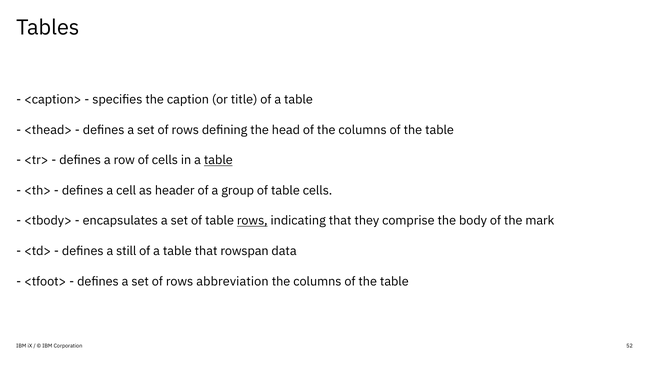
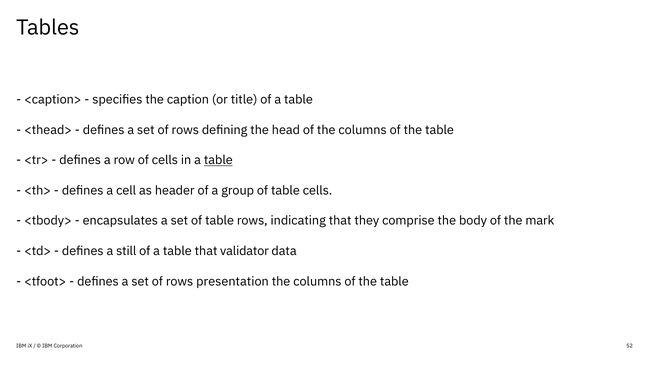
rows at (252, 221) underline: present -> none
rowspan: rowspan -> validator
abbreviation: abbreviation -> presentation
